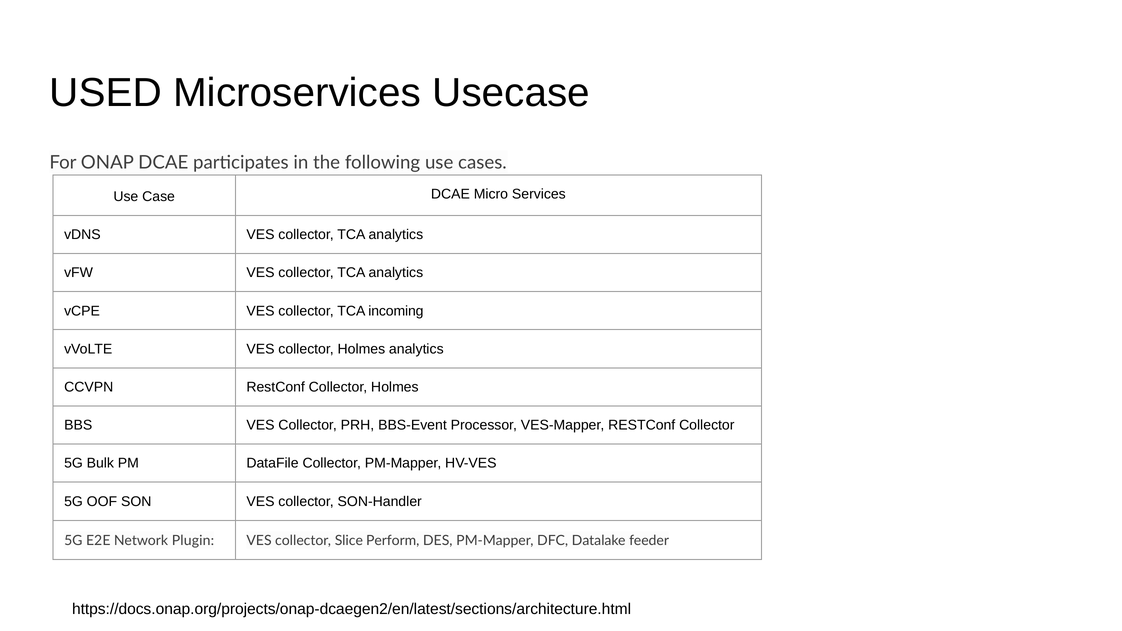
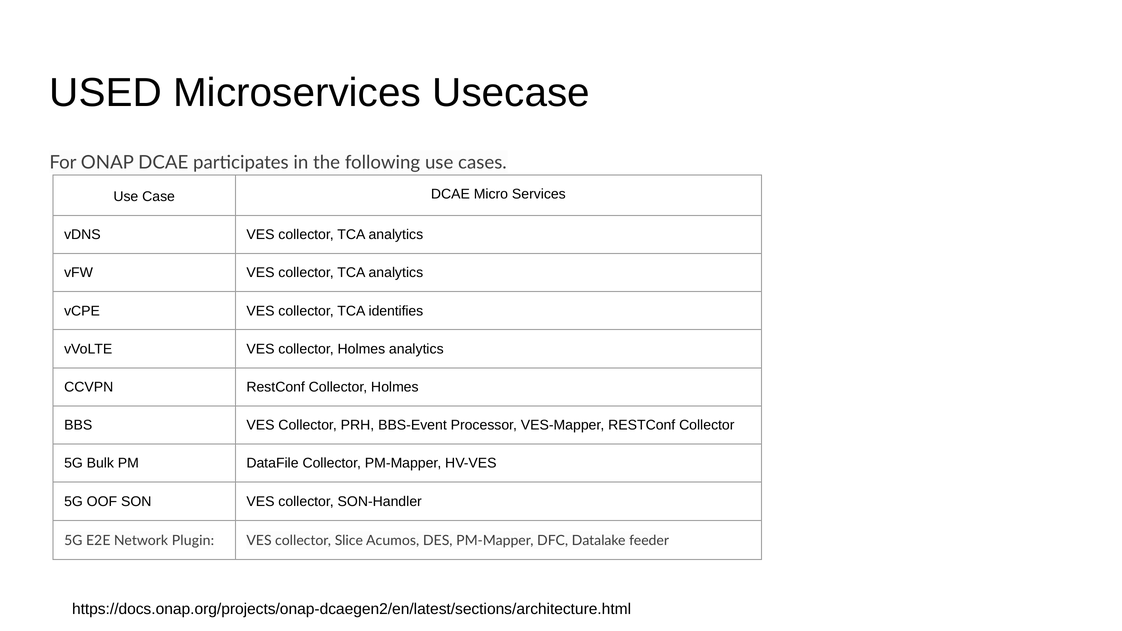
incoming: incoming -> identifies
Perform: Perform -> Acumos
